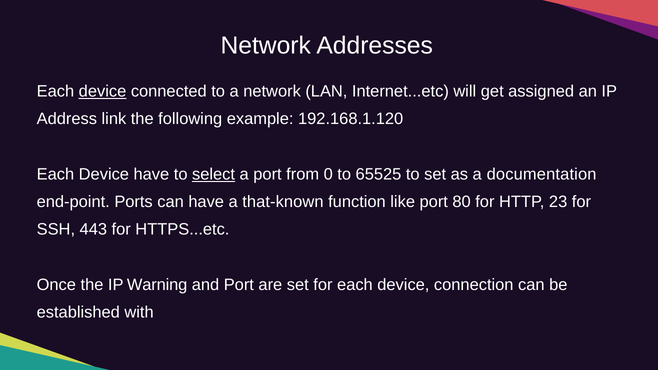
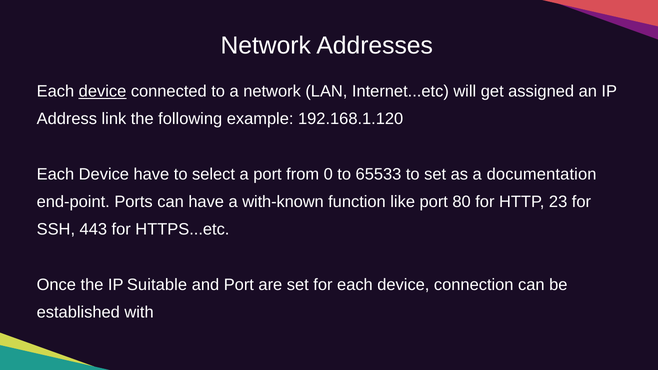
select underline: present -> none
65525: 65525 -> 65533
that-known: that-known -> with-known
Warning: Warning -> Suitable
